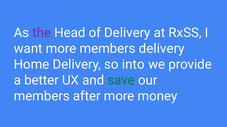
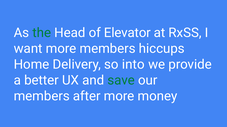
the colour: purple -> green
of Delivery: Delivery -> Elevator
members delivery: delivery -> hiccups
